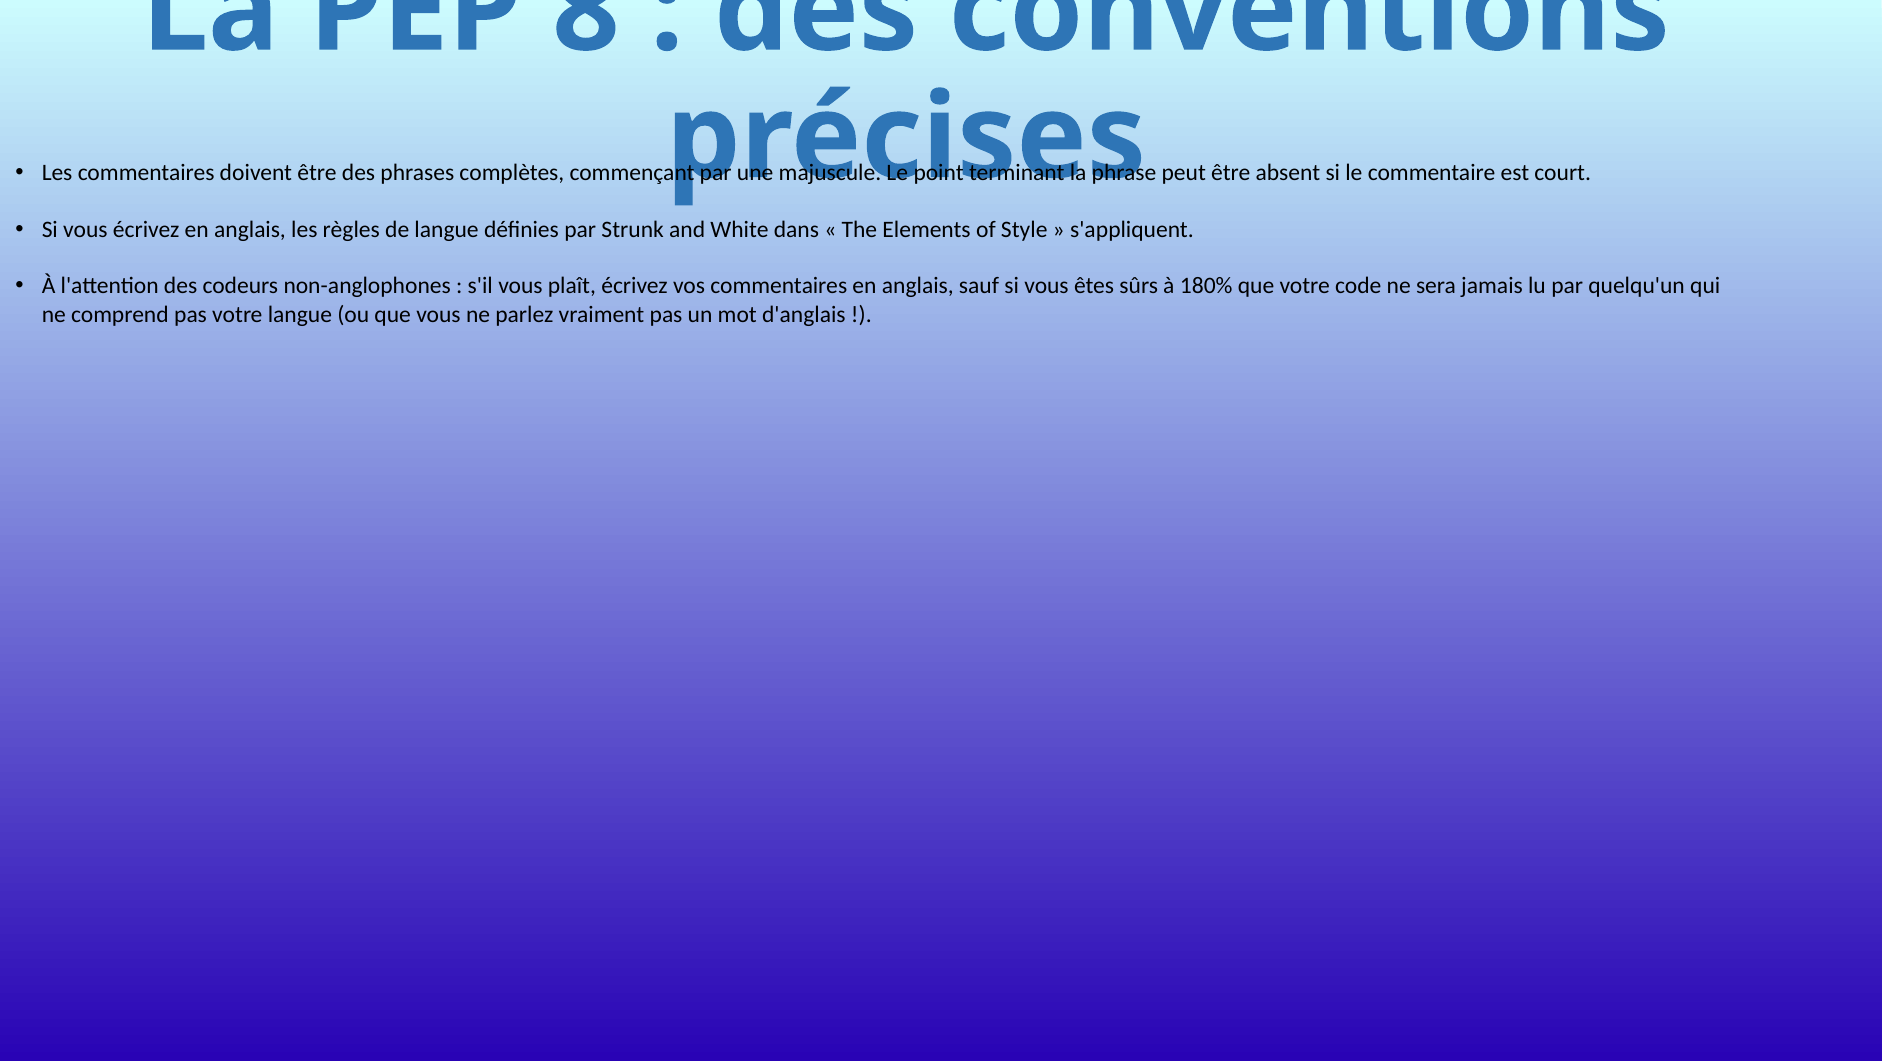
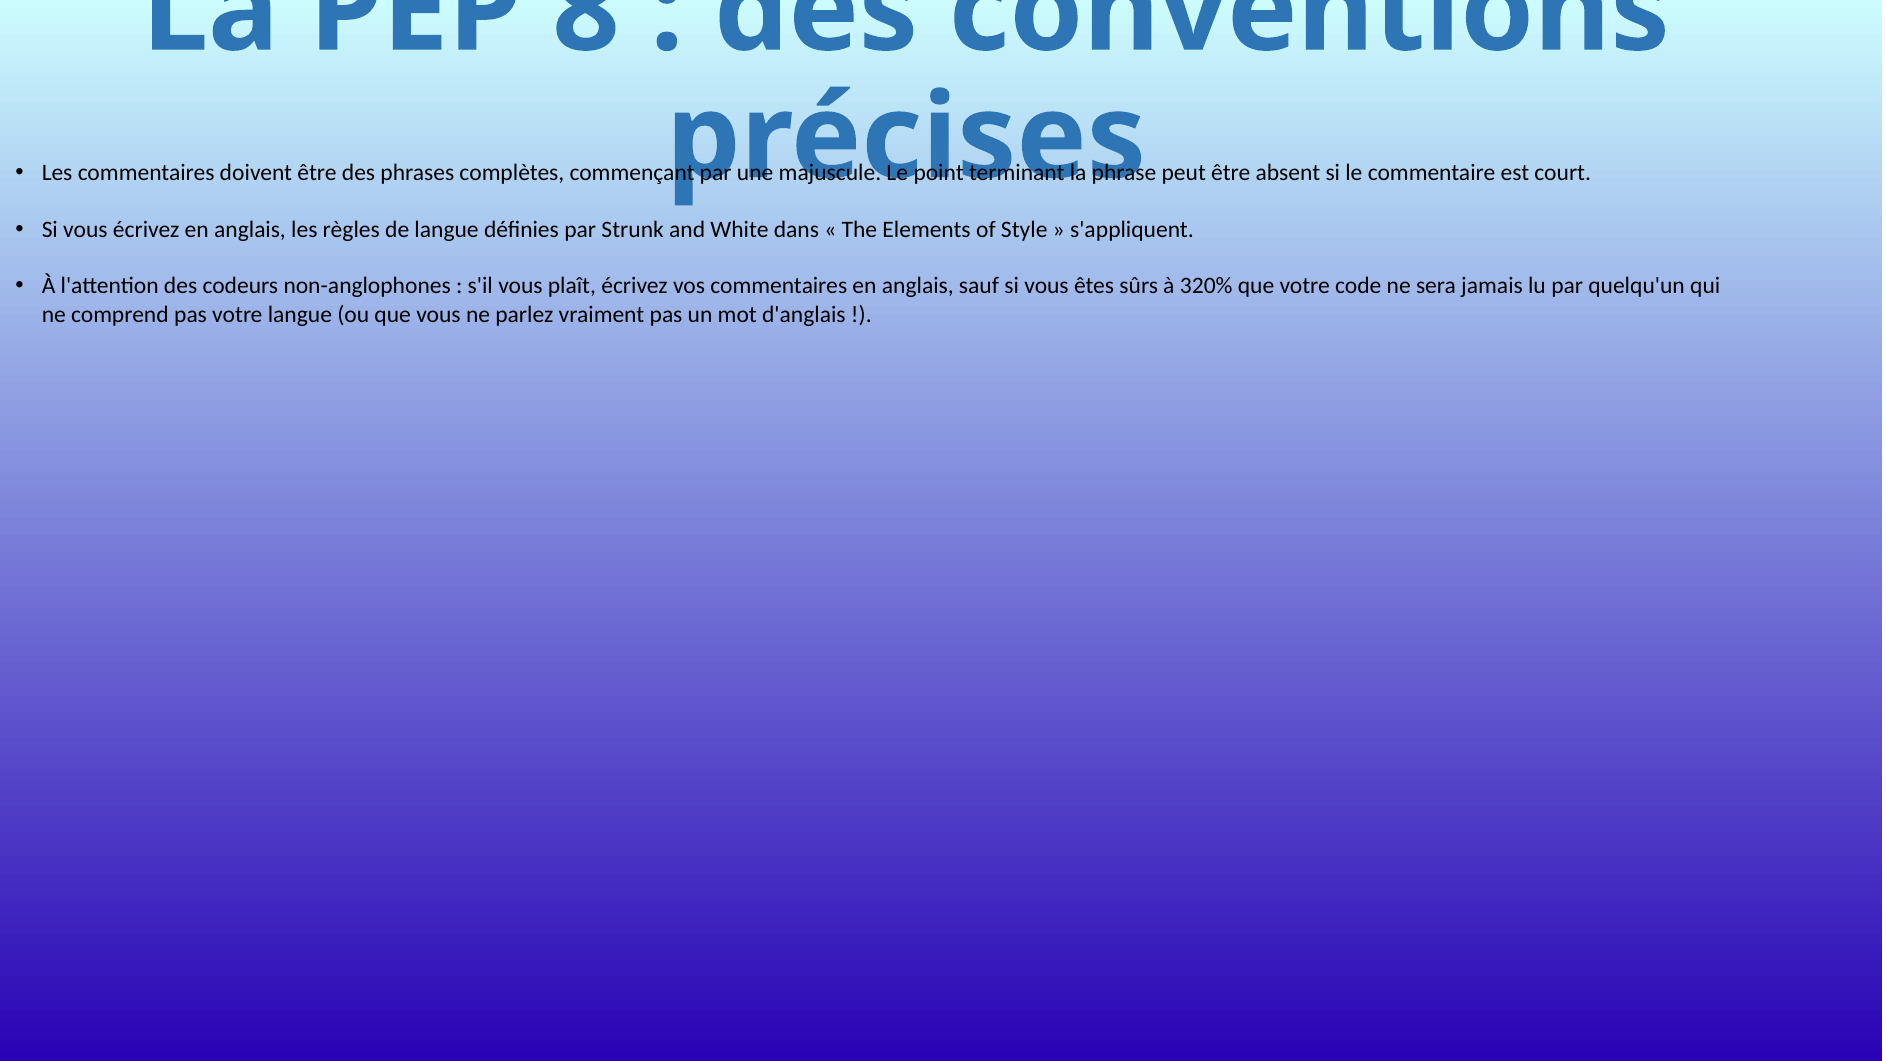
180%: 180% -> 320%
